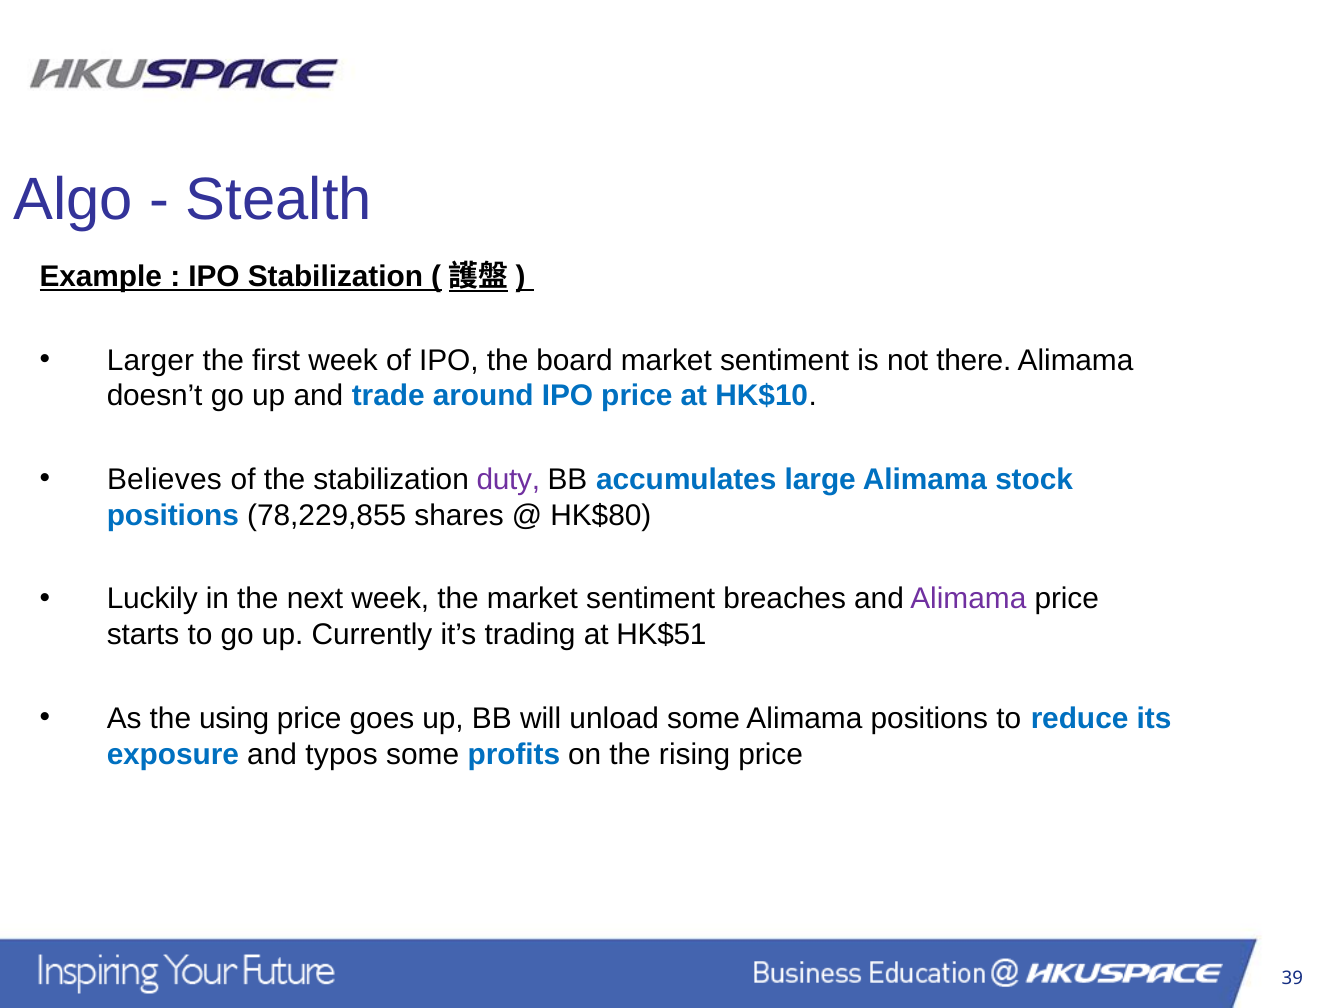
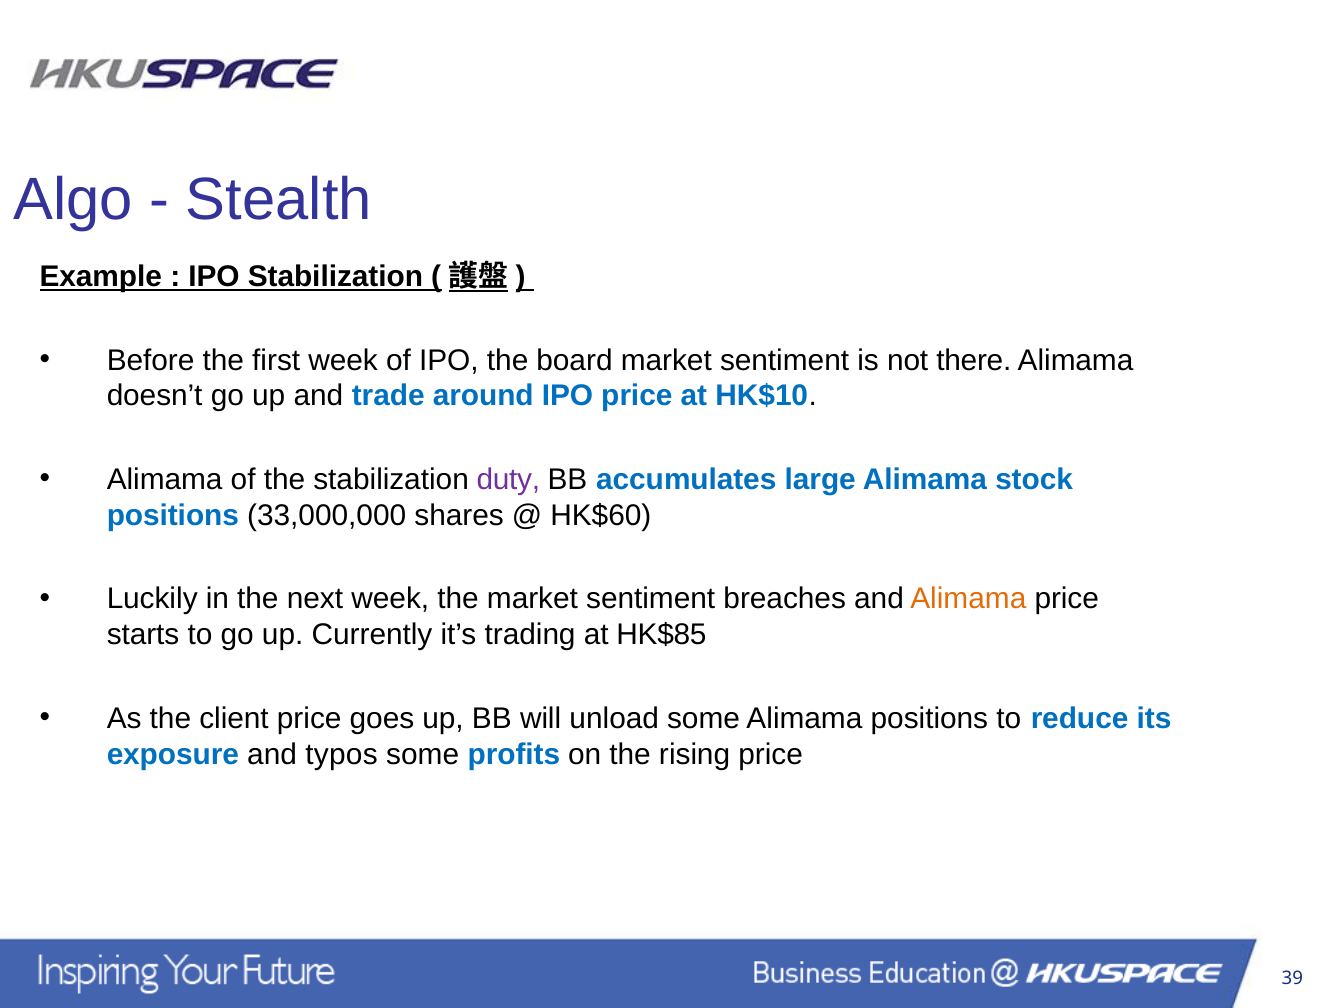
Larger: Larger -> Before
Believes at (164, 480): Believes -> Alimama
78,229,855: 78,229,855 -> 33,000,000
HK$80: HK$80 -> HK$60
Alimama at (968, 599) colour: purple -> orange
HK$51: HK$51 -> HK$85
using: using -> client
